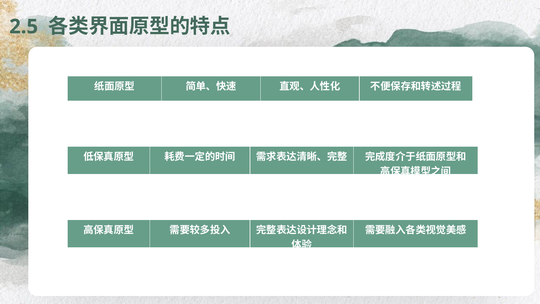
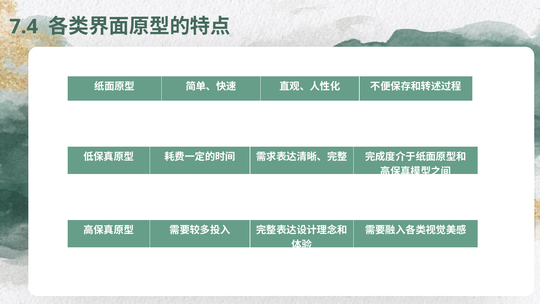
2.5: 2.5 -> 7.4
